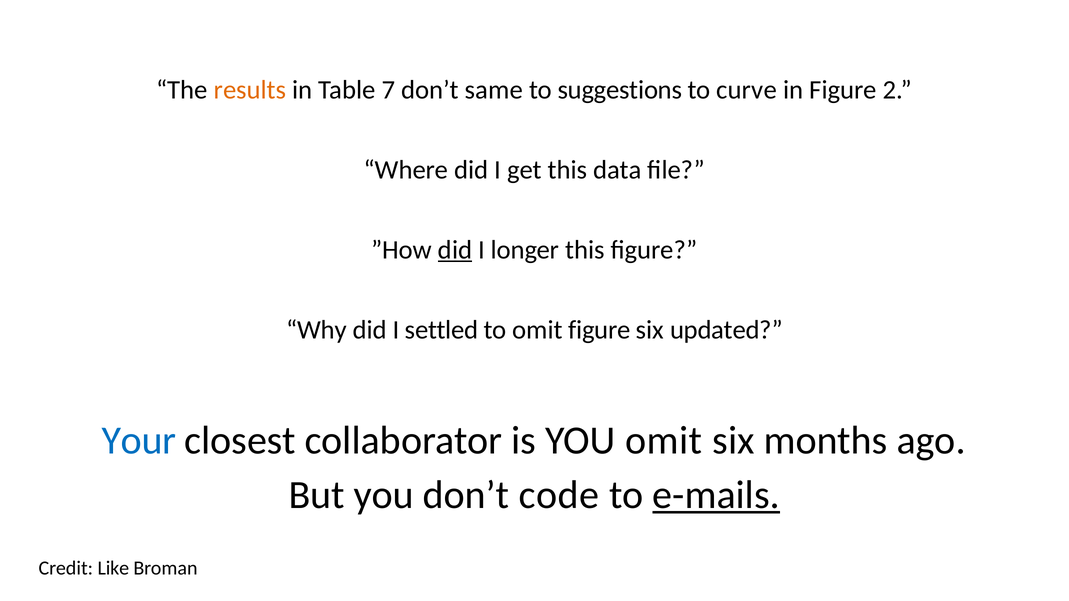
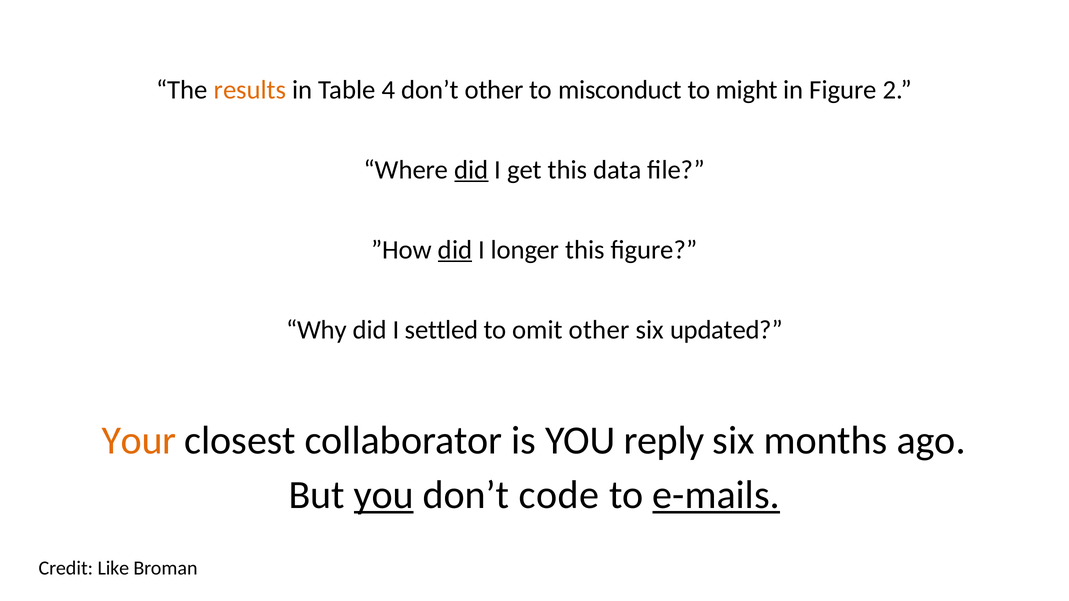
7: 7 -> 4
don’t same: same -> other
suggestions: suggestions -> misconduct
curve: curve -> might
did at (471, 170) underline: none -> present
omit figure: figure -> other
Your colour: blue -> orange
YOU omit: omit -> reply
you at (384, 495) underline: none -> present
